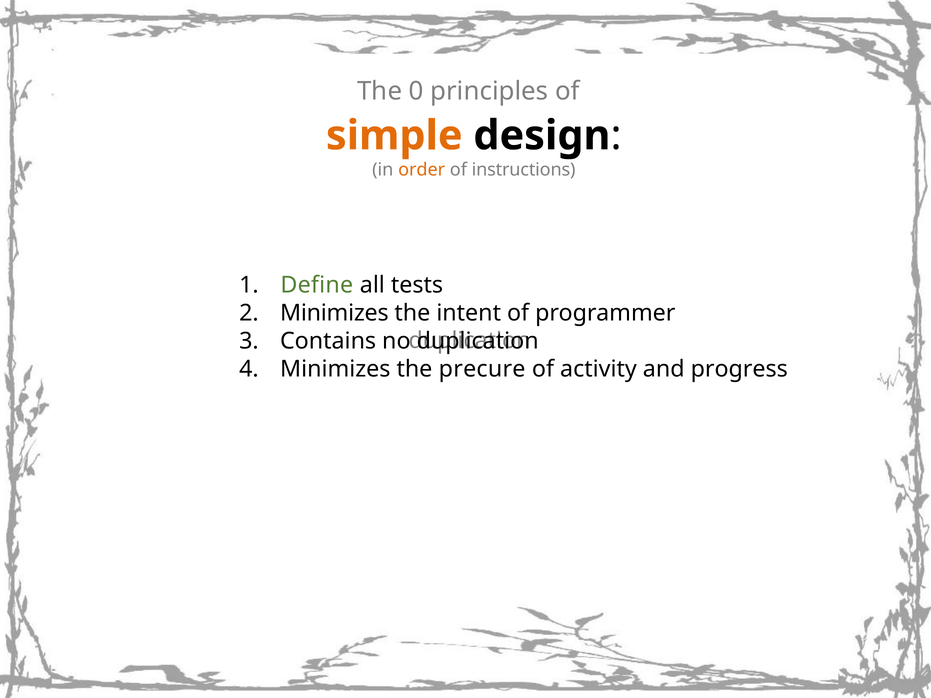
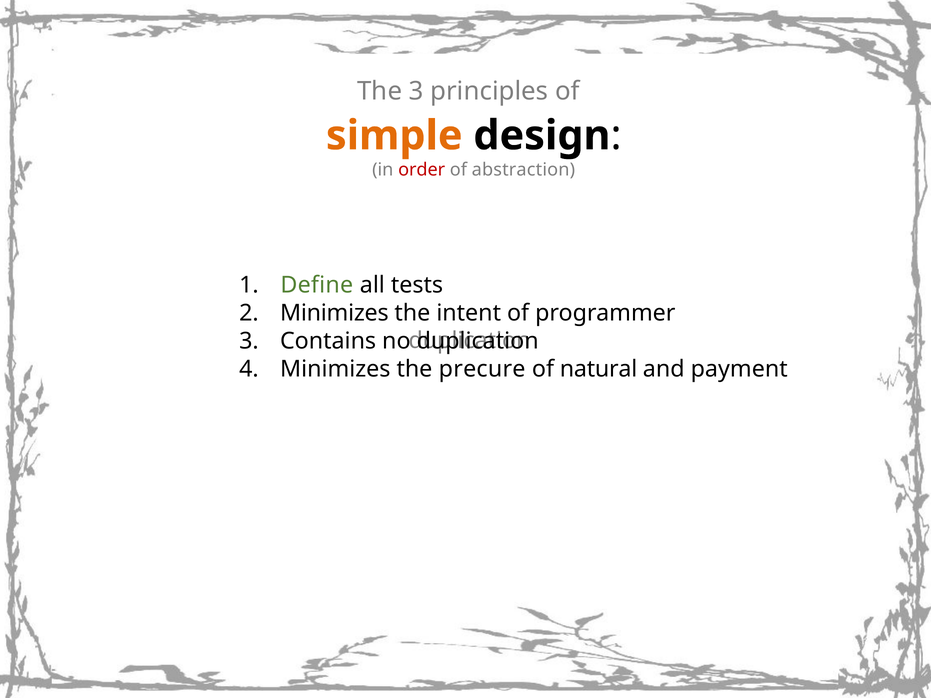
The 0: 0 -> 3
order colour: orange -> red
instructions: instructions -> abstraction
activity: activity -> natural
progress: progress -> payment
